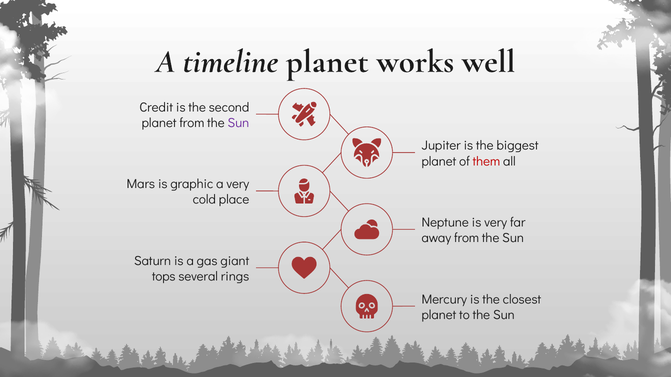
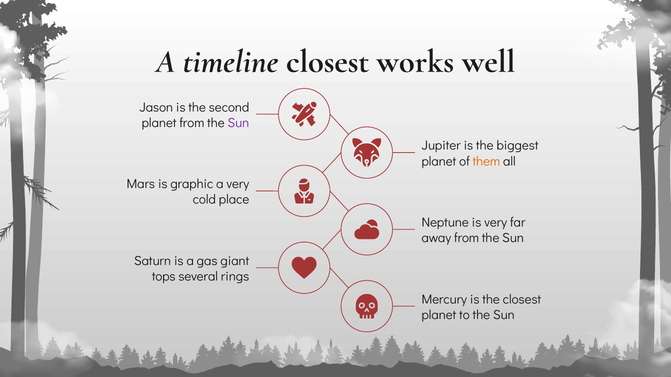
timeline planet: planet -> closest
Credit: Credit -> Jason
them colour: red -> orange
